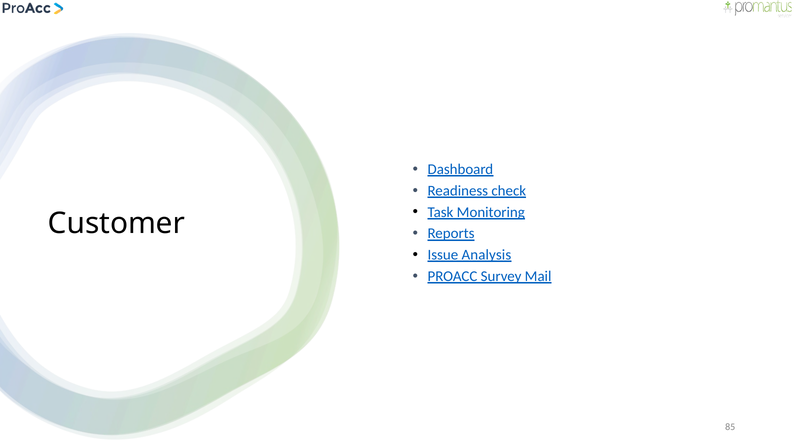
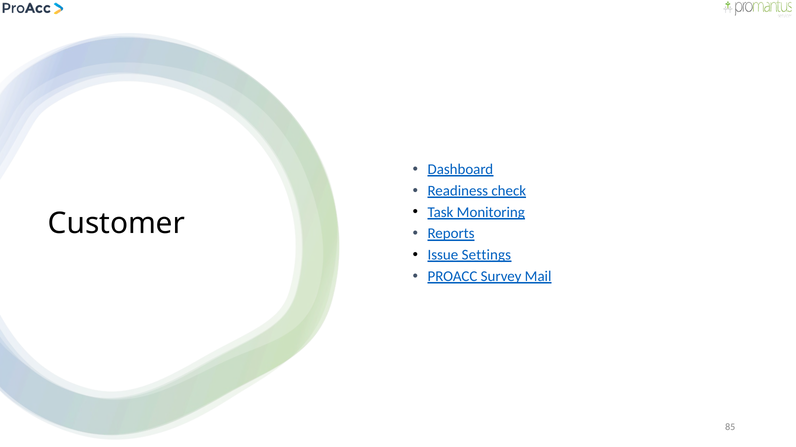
Analysis: Analysis -> Settings
